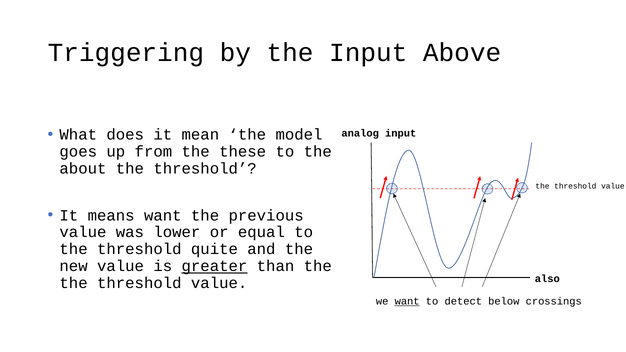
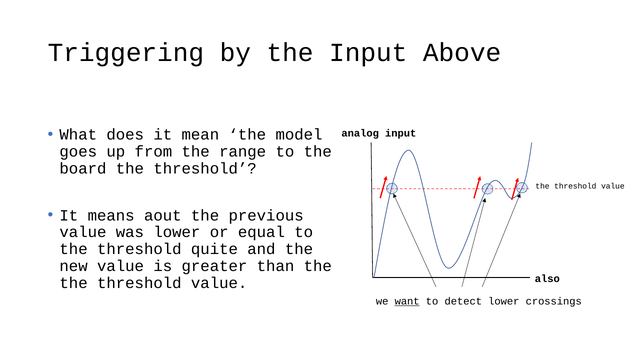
these: these -> range
about: about -> board
means want: want -> aout
greater underline: present -> none
detect below: below -> lower
